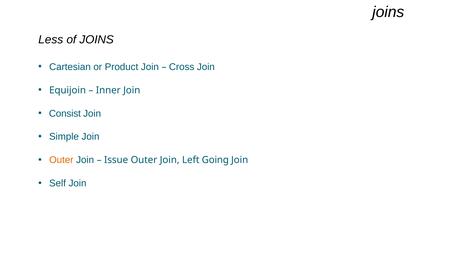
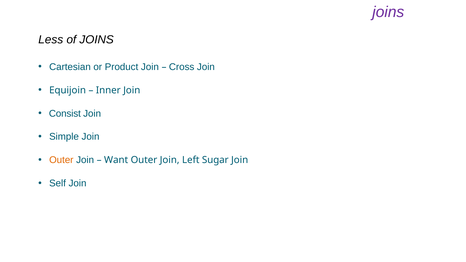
joins at (388, 12) colour: black -> purple
Issue: Issue -> Want
Going: Going -> Sugar
